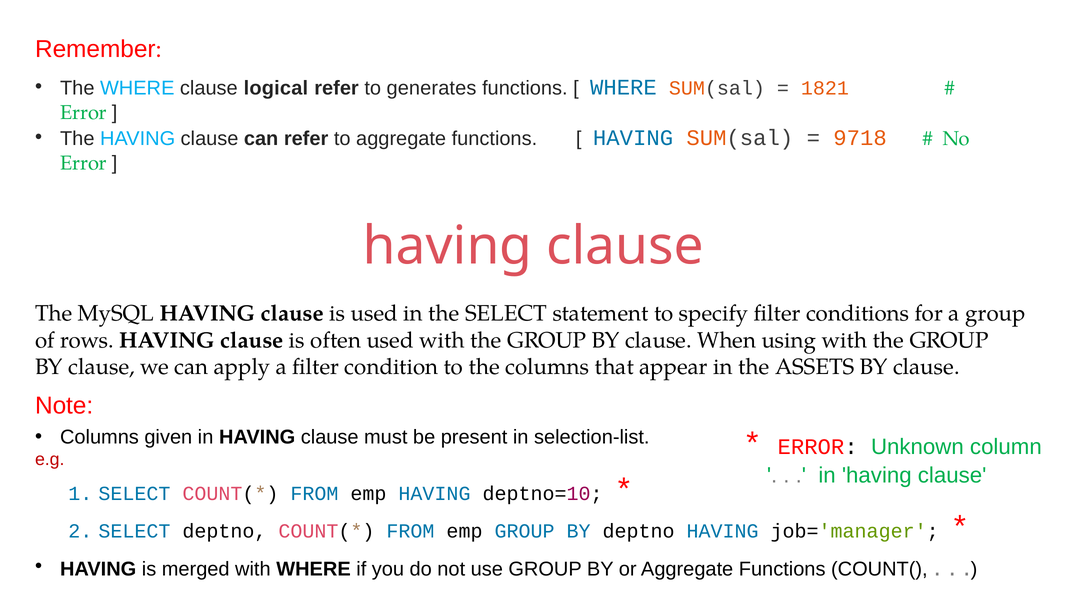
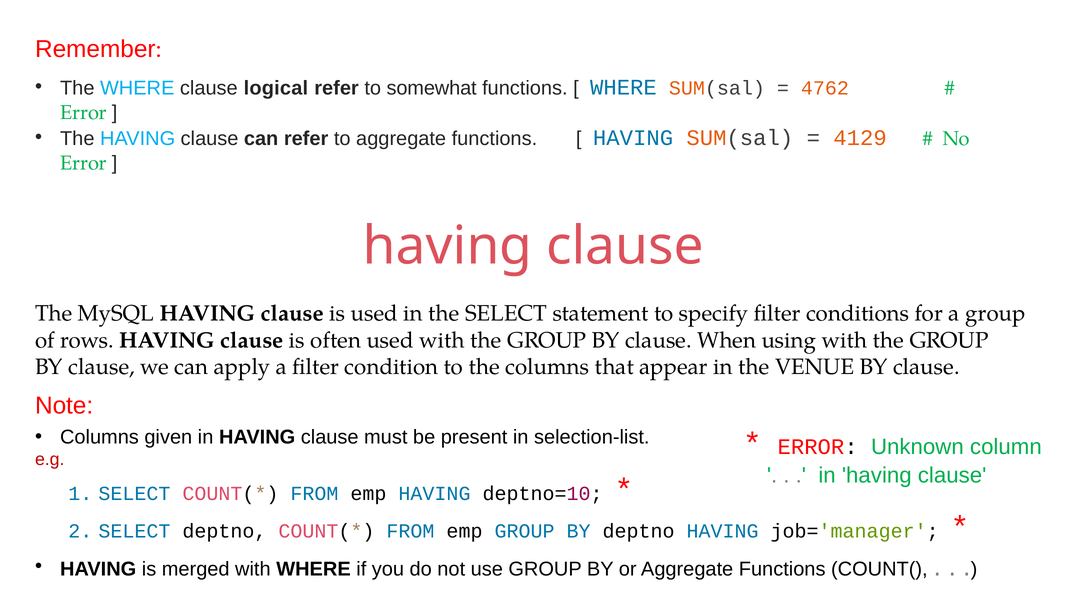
generates: generates -> somewhat
1821: 1821 -> 4762
9718: 9718 -> 4129
ASSETS: ASSETS -> VENUE
